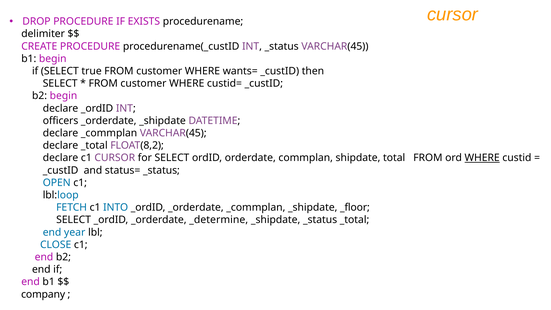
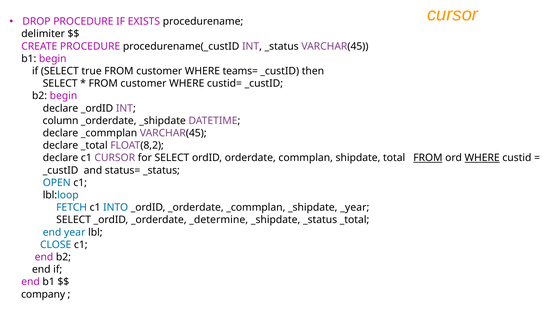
wants=: wants= -> teams=
officers: officers -> column
FROM at (428, 158) underline: none -> present
_floor: _floor -> _year
